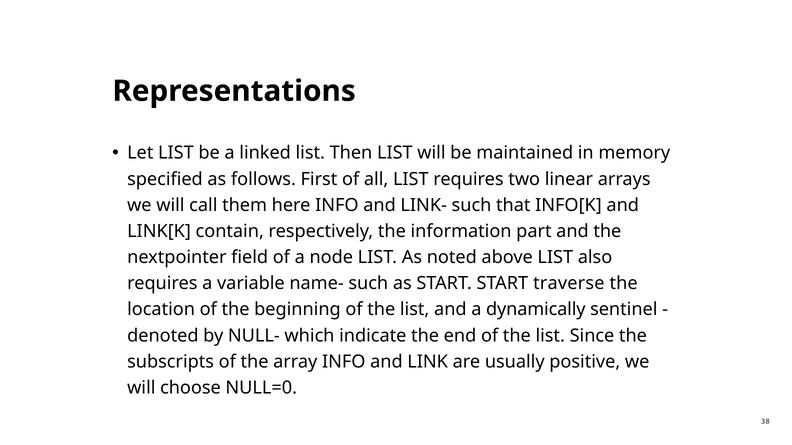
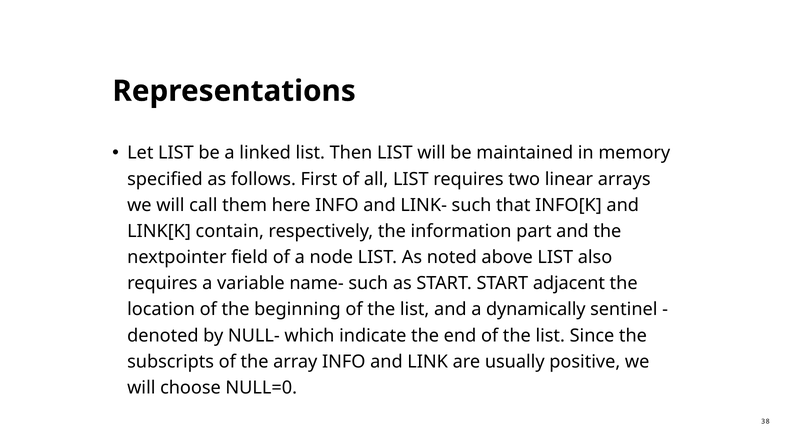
traverse: traverse -> adjacent
